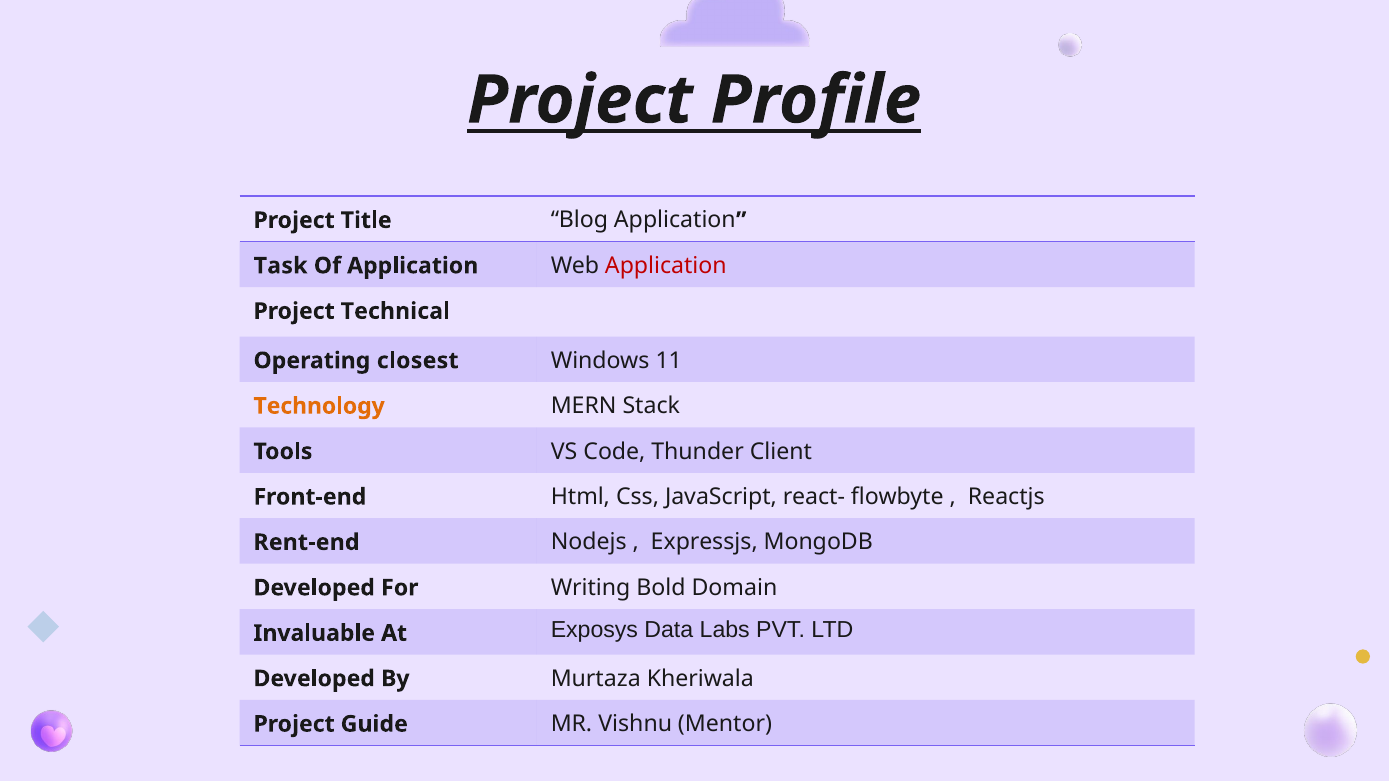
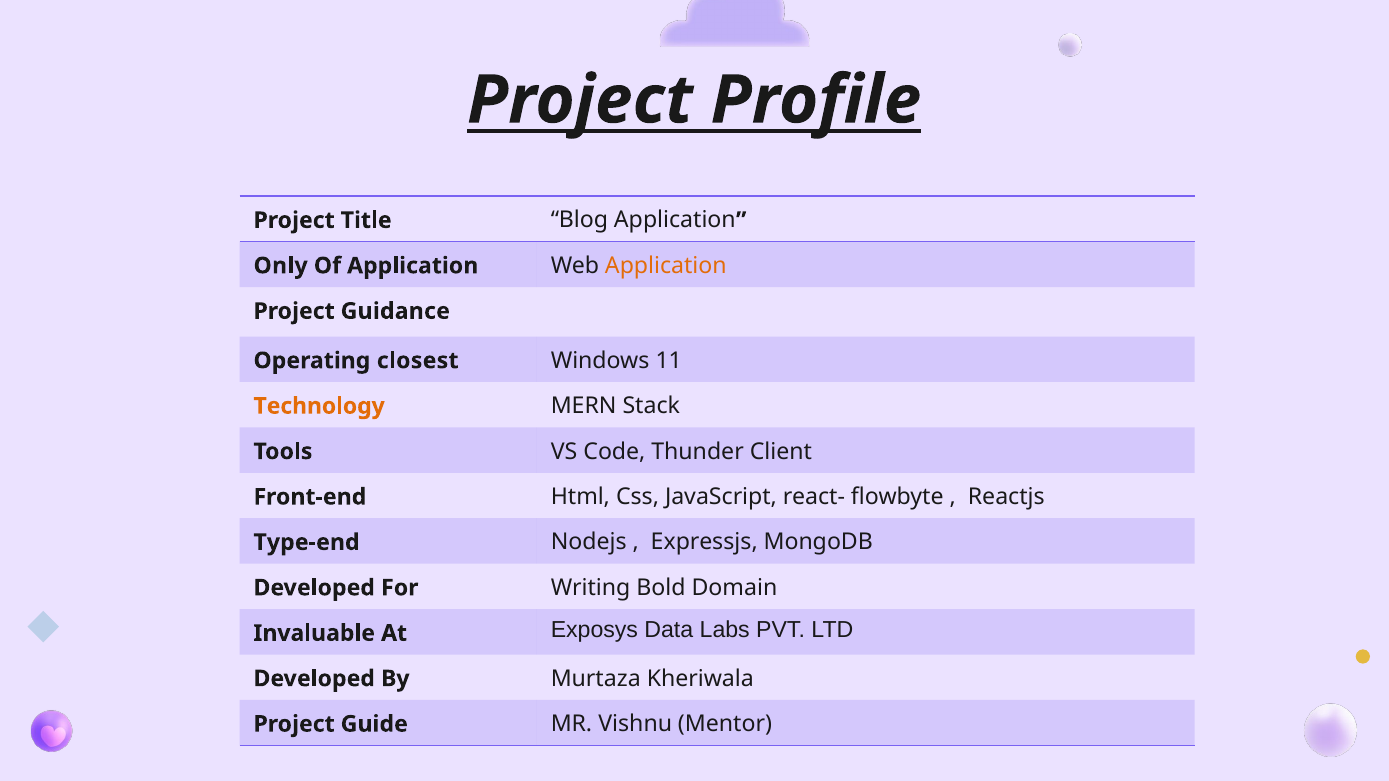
Task: Task -> Only
Application at (666, 266) colour: red -> orange
Technical: Technical -> Guidance
Rent-end: Rent-end -> Type-end
